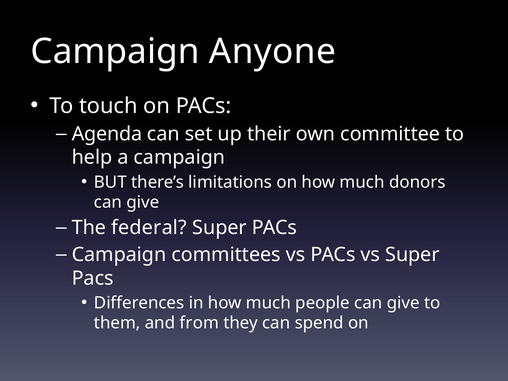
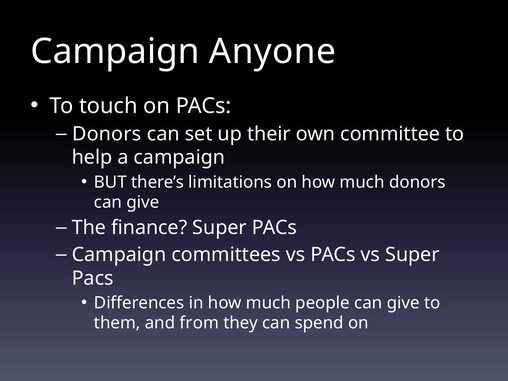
Agenda at (107, 134): Agenda -> Donors
federal: federal -> finance
